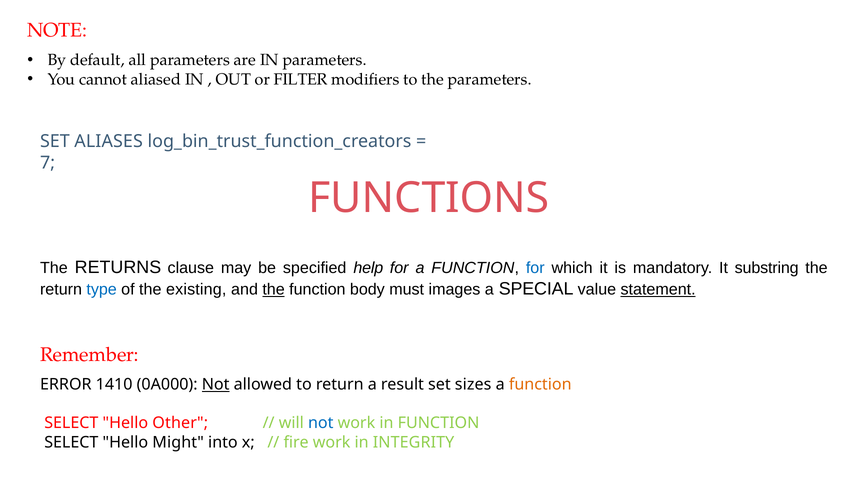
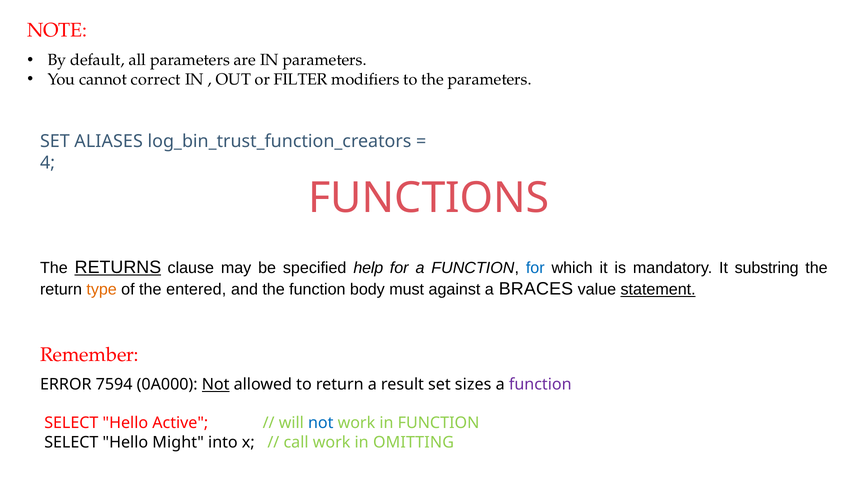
aliased: aliased -> correct
7: 7 -> 4
RETURNS underline: none -> present
type colour: blue -> orange
existing: existing -> entered
the at (274, 289) underline: present -> none
images: images -> against
SPECIAL: SPECIAL -> BRACES
1410: 1410 -> 7594
function at (540, 384) colour: orange -> purple
Other: Other -> Active
fire: fire -> call
INTEGRITY: INTEGRITY -> OMITTING
